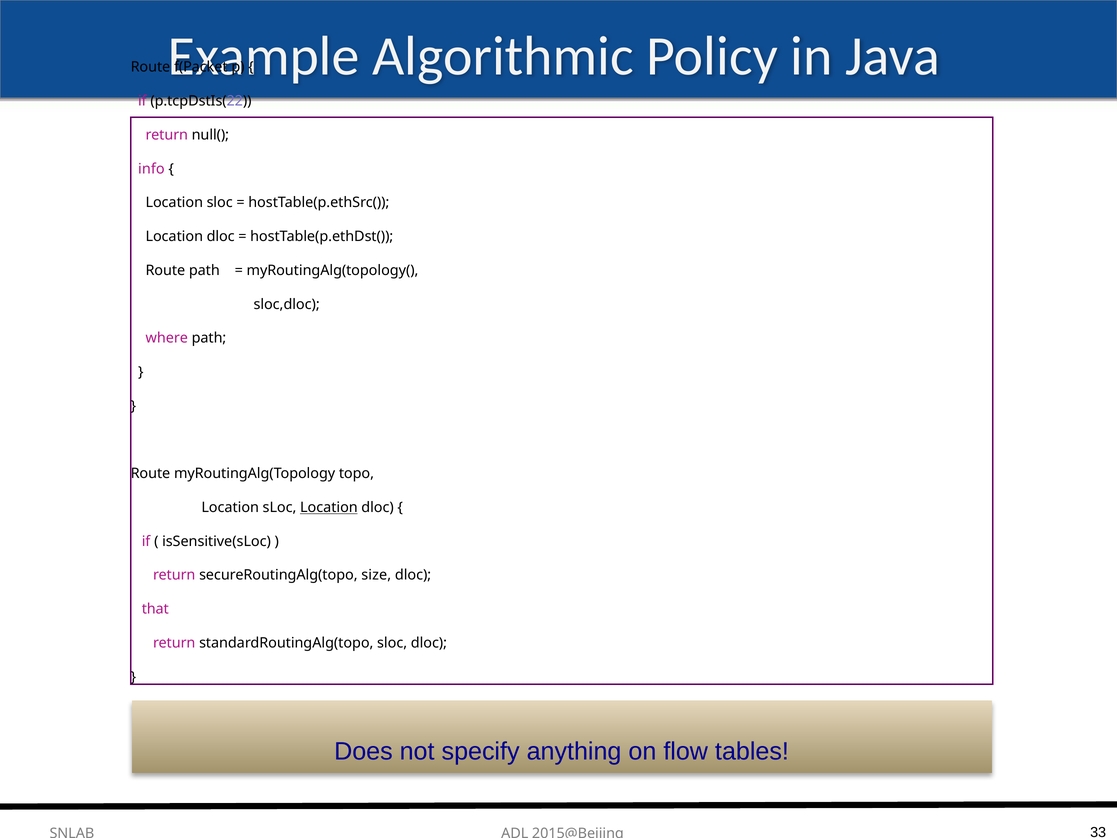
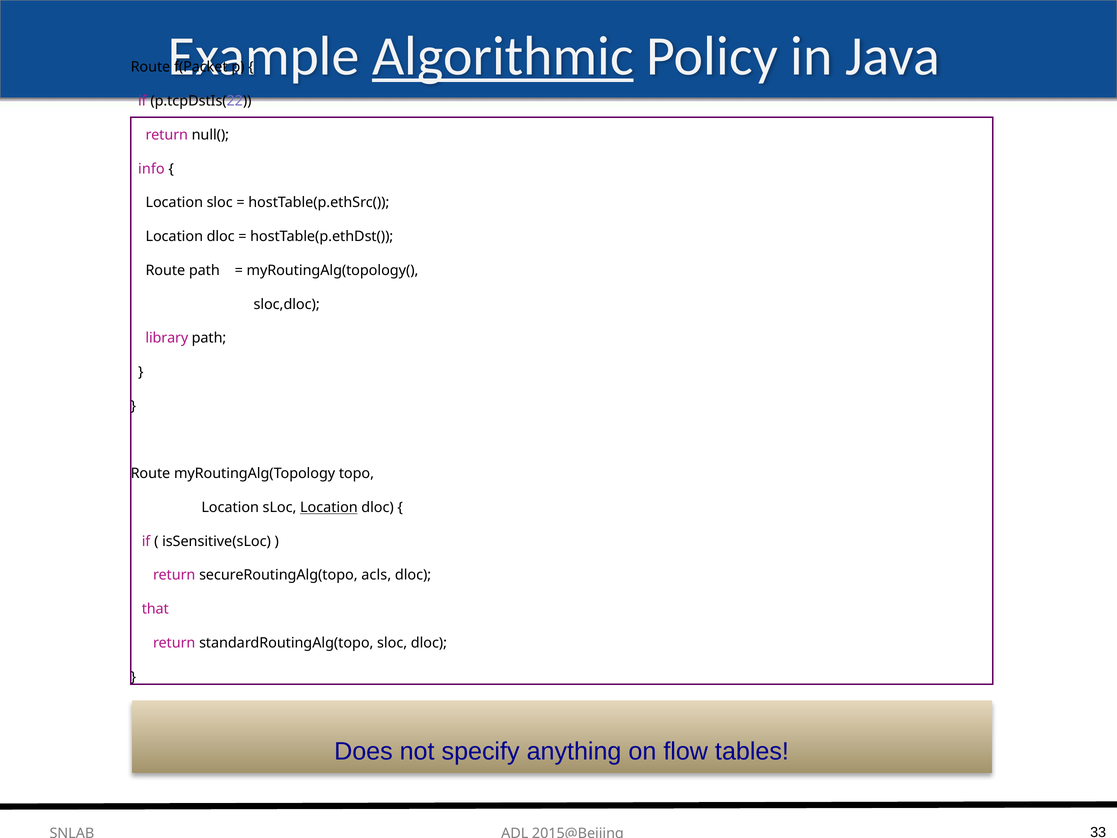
Algorithmic underline: none -> present
where: where -> library
size: size -> acls
